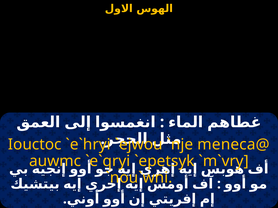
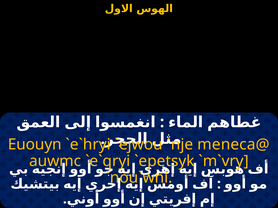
Iouctoc: Iouctoc -> Euouyn
